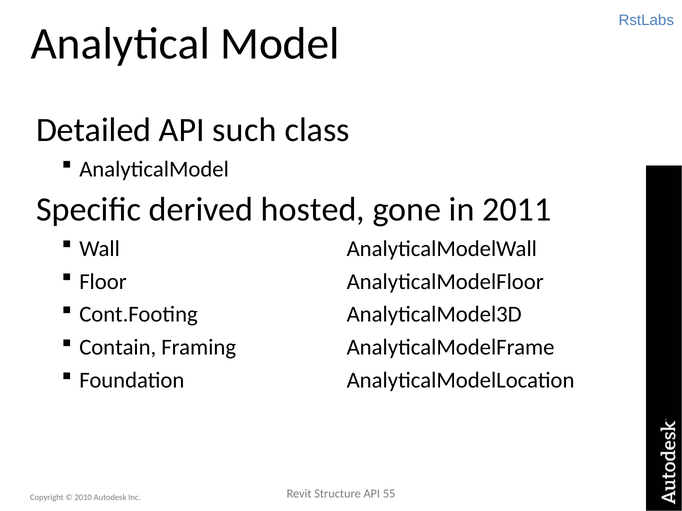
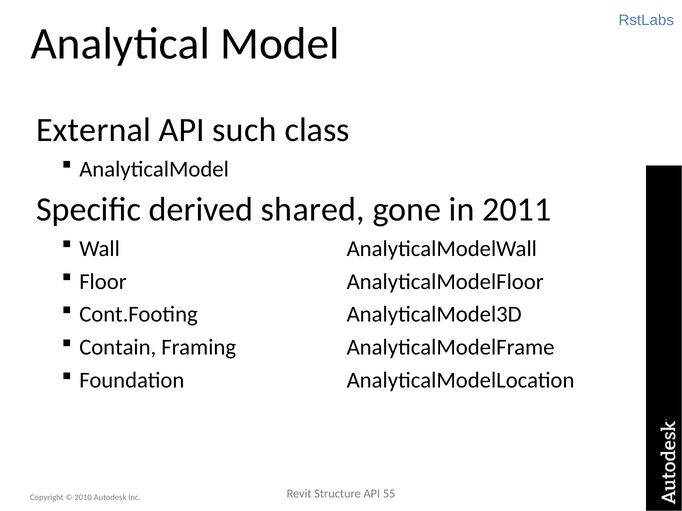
Detailed: Detailed -> External
hosted: hosted -> shared
